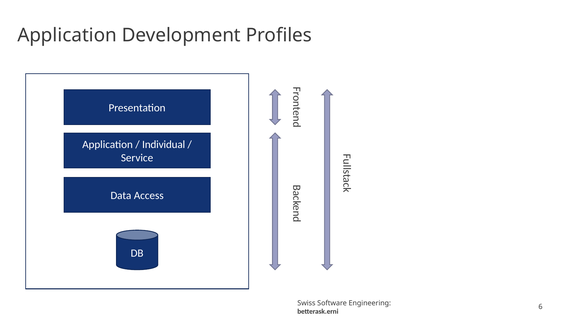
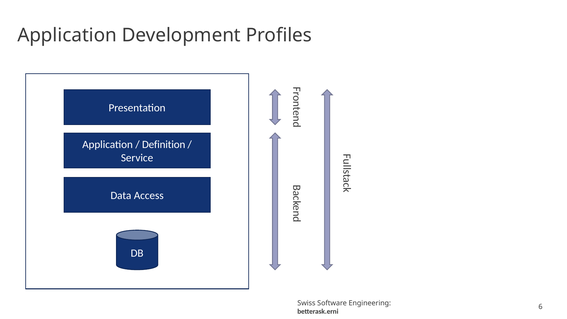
Individual: Individual -> Definition
